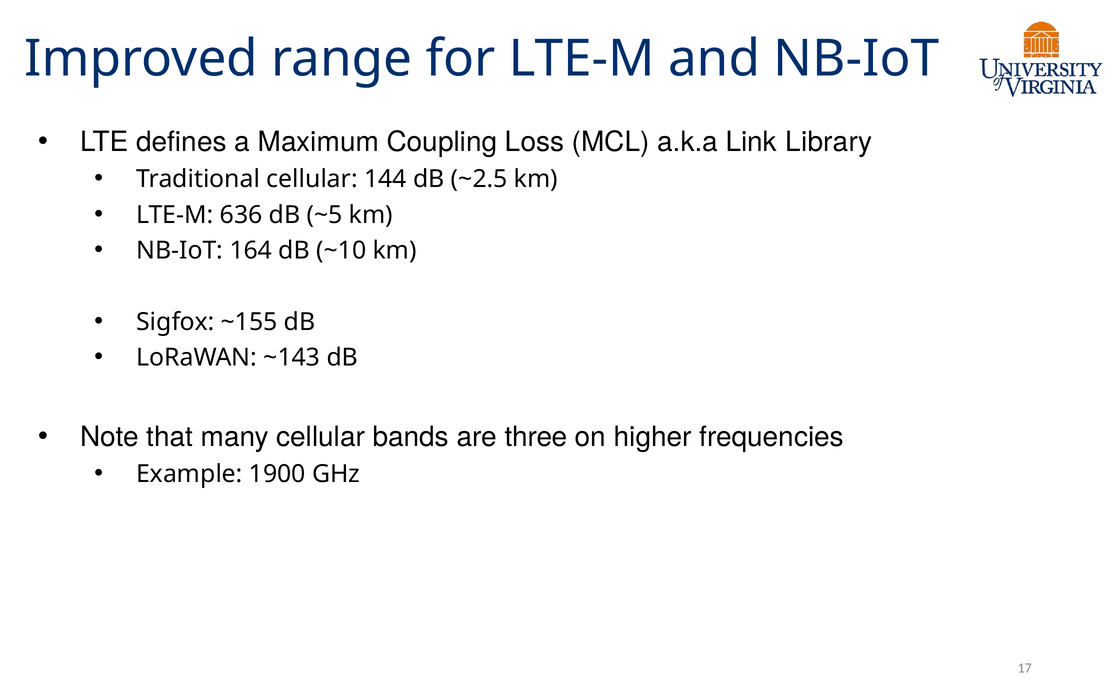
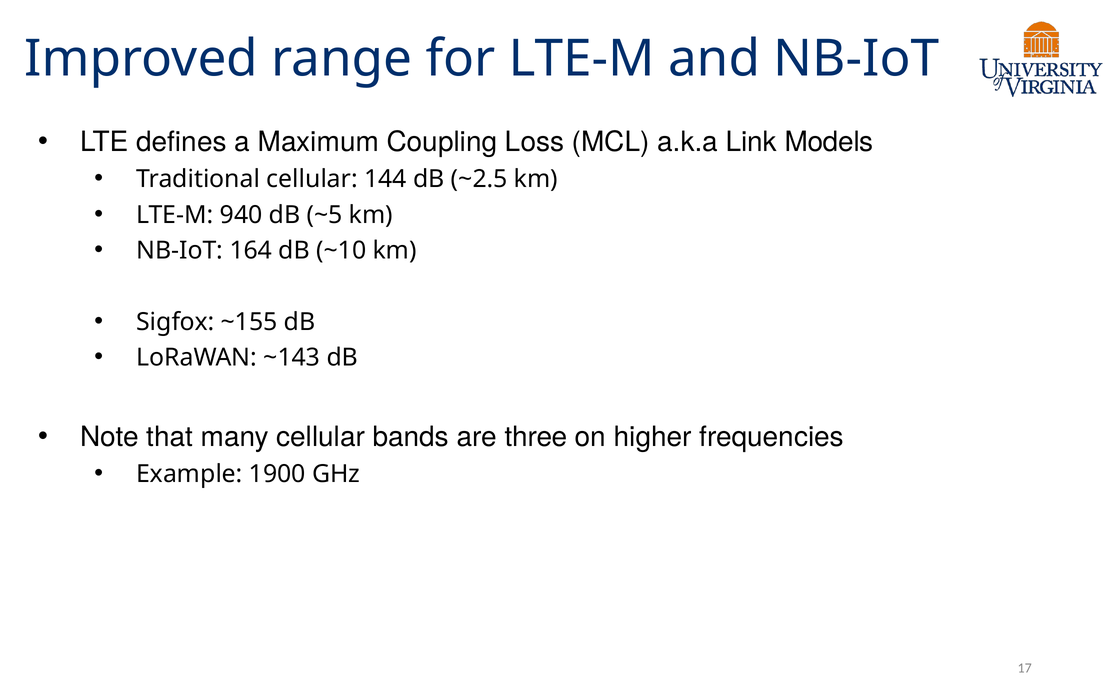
Library: Library -> Models
636: 636 -> 940
